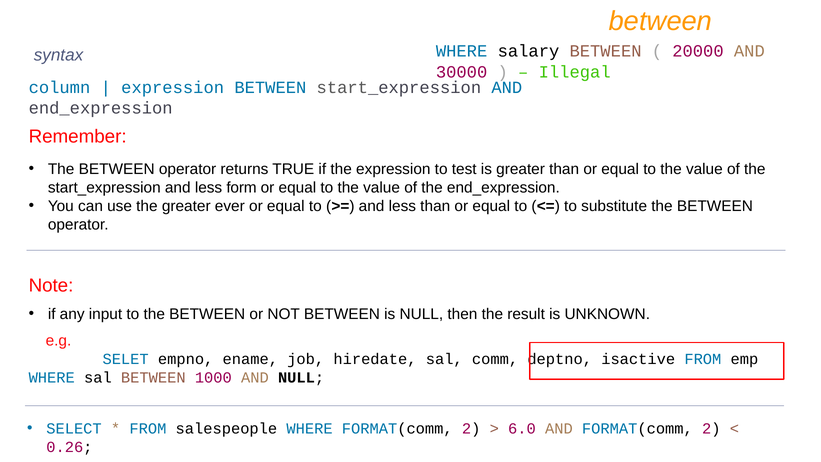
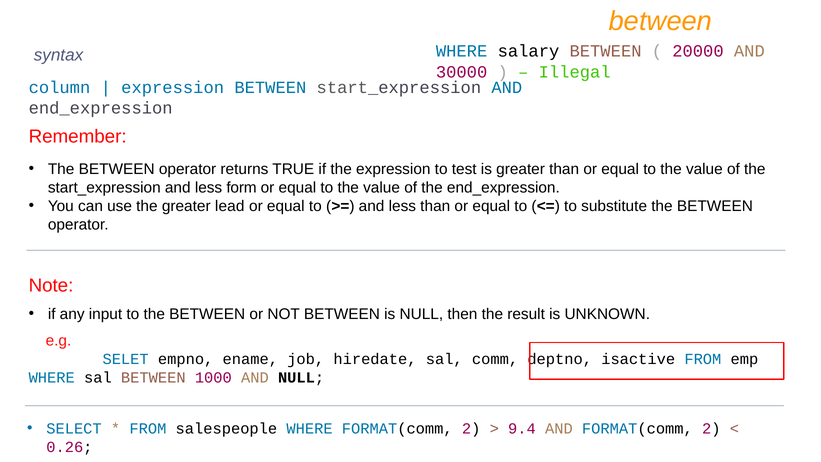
ever: ever -> lead
6.0: 6.0 -> 9.4
